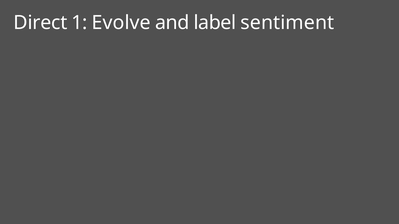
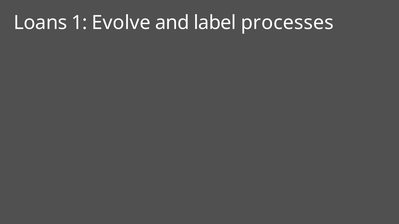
Direct: Direct -> Loans
sentiment: sentiment -> processes
